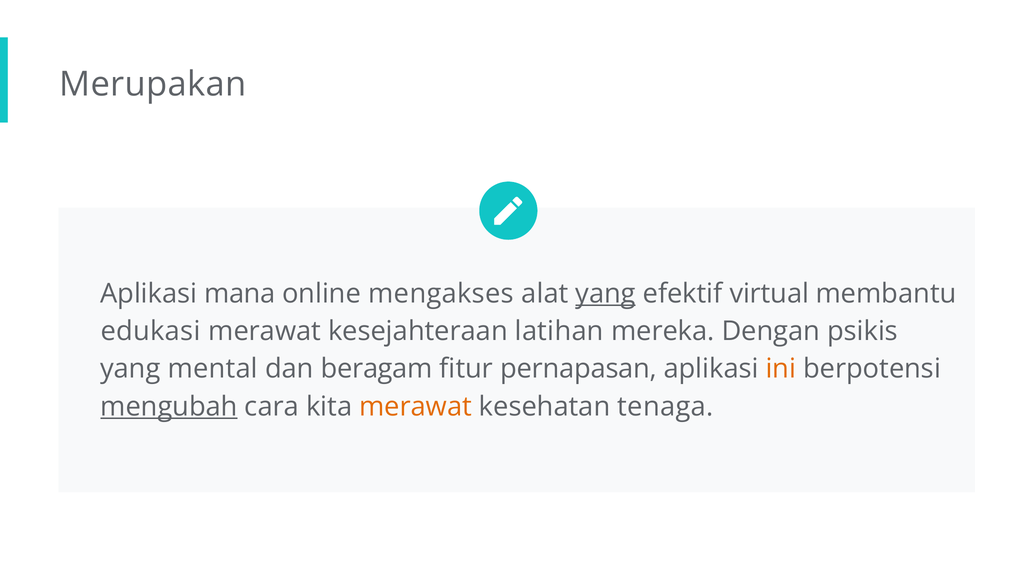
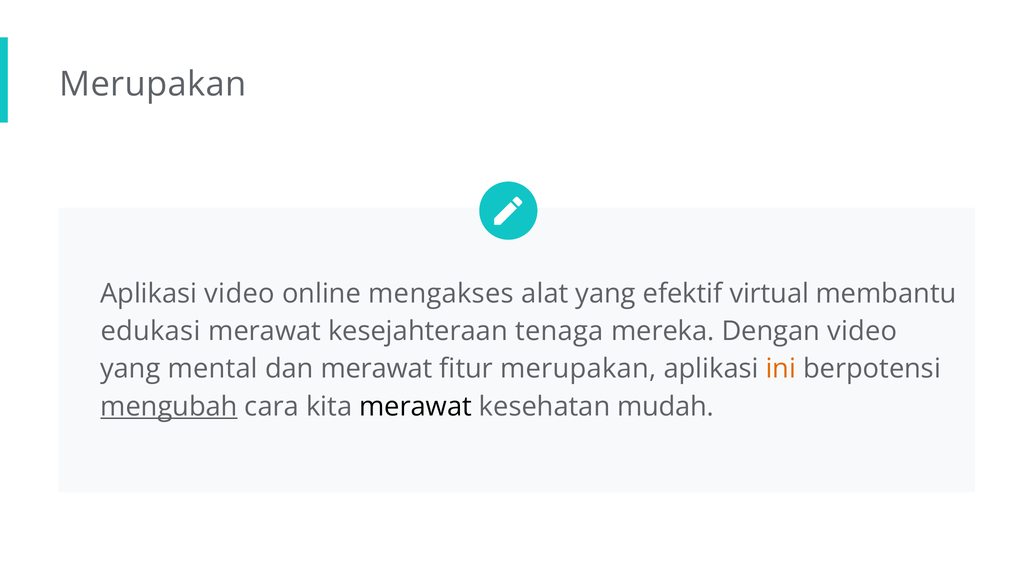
Aplikasi mana: mana -> video
yang at (606, 293) underline: present -> none
latihan: latihan -> tenaga
Dengan psikis: psikis -> video
dan beragam: beragam -> merawat
fitur pernapasan: pernapasan -> merupakan
merawat at (416, 406) colour: orange -> black
tenaga: tenaga -> mudah
